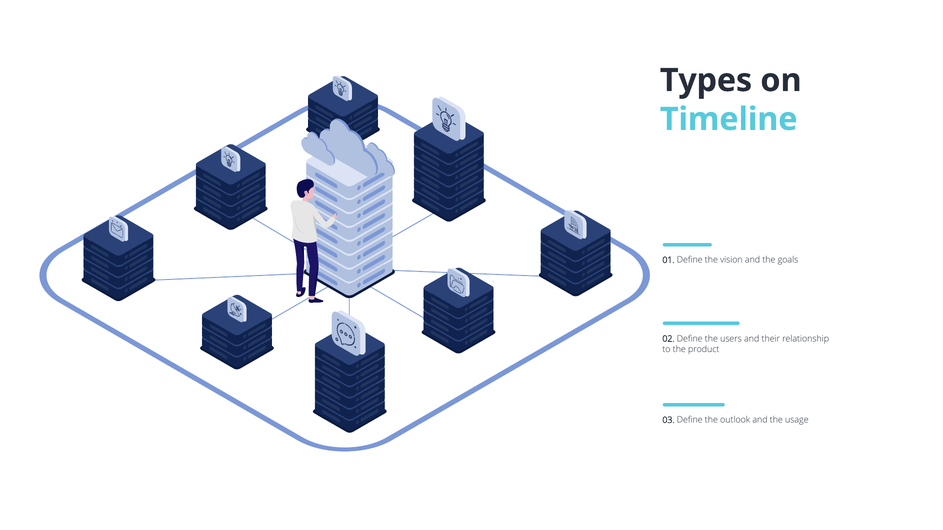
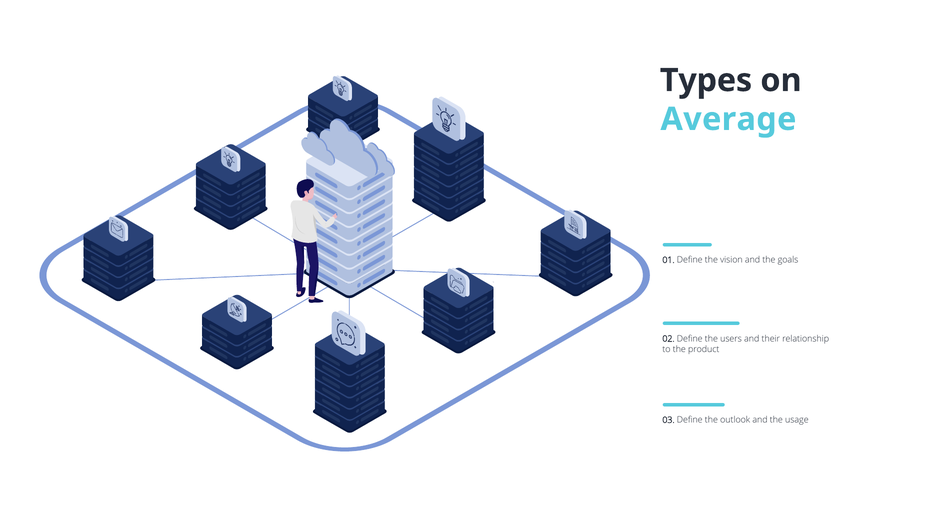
Timeline: Timeline -> Average
